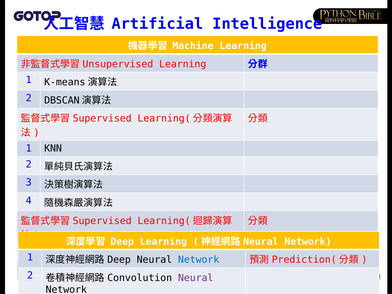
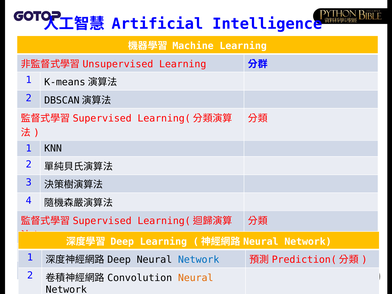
Neural at (196, 278) colour: purple -> orange
